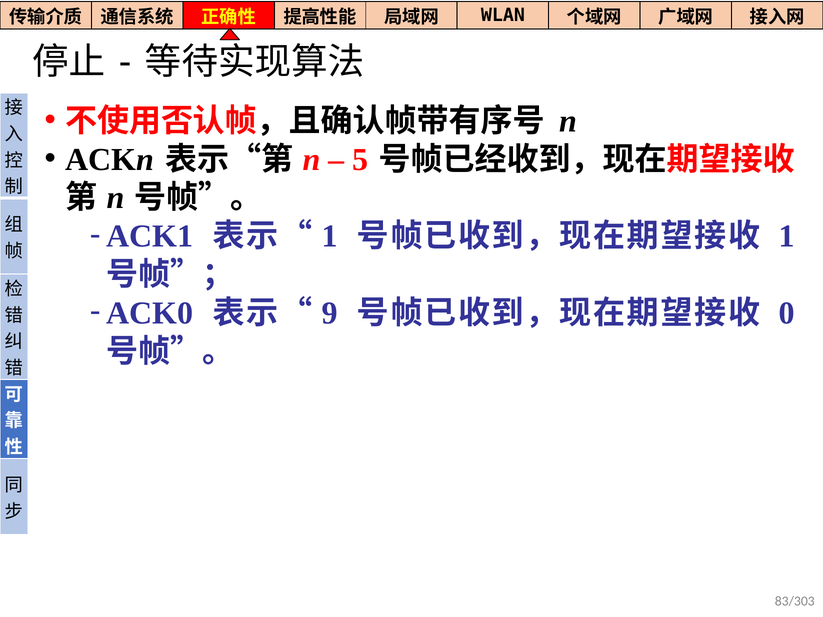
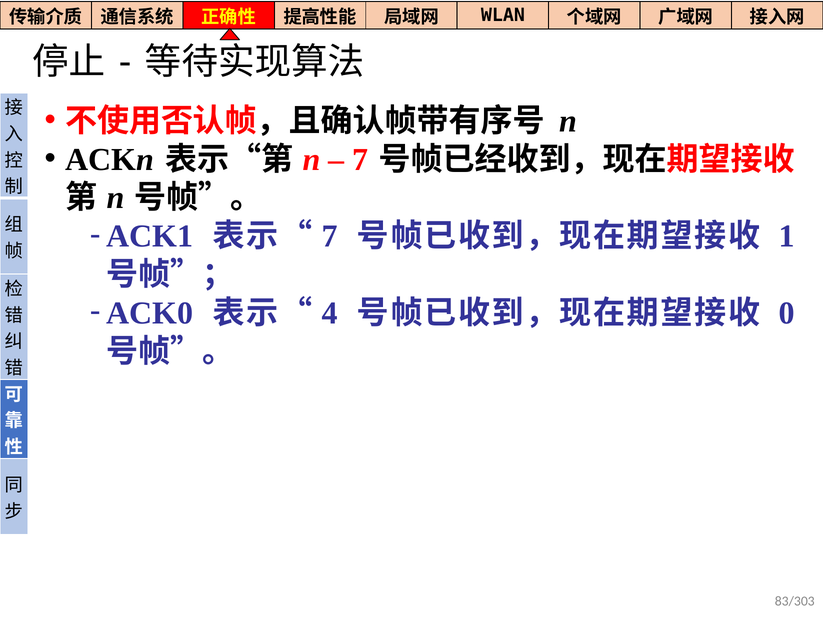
5 at (360, 160): 5 -> 7
1 at (330, 236): 1 -> 7
9: 9 -> 4
